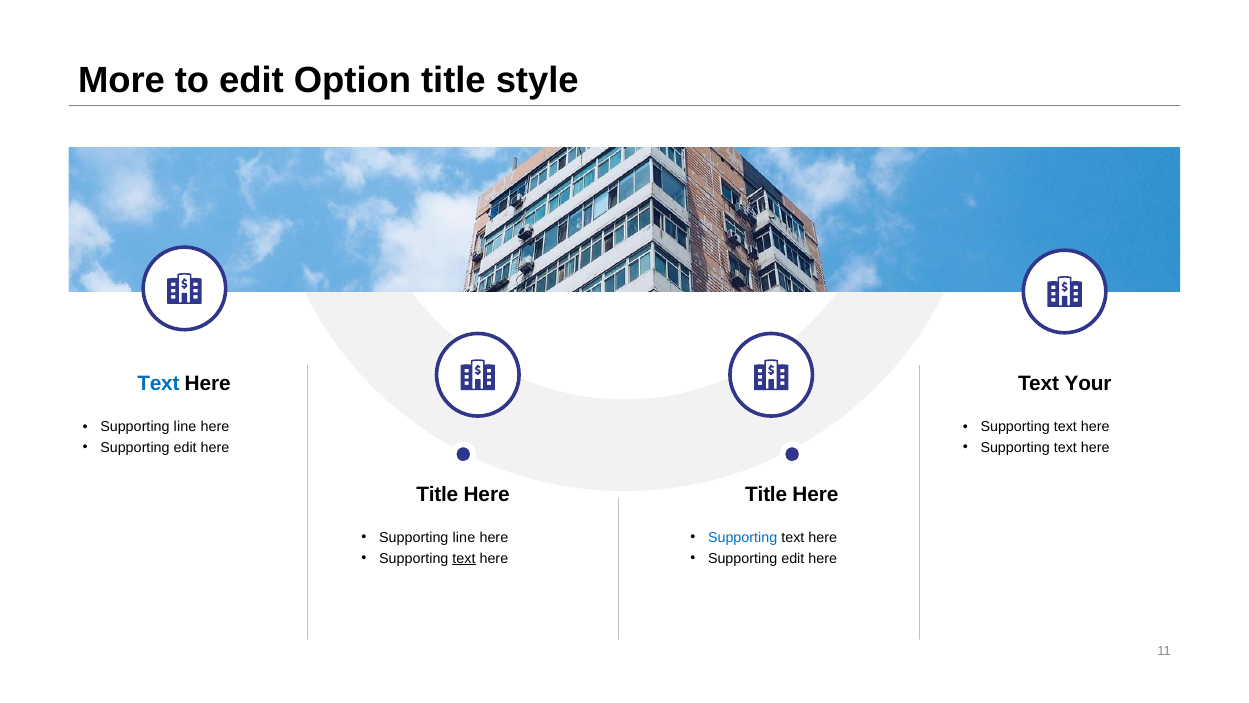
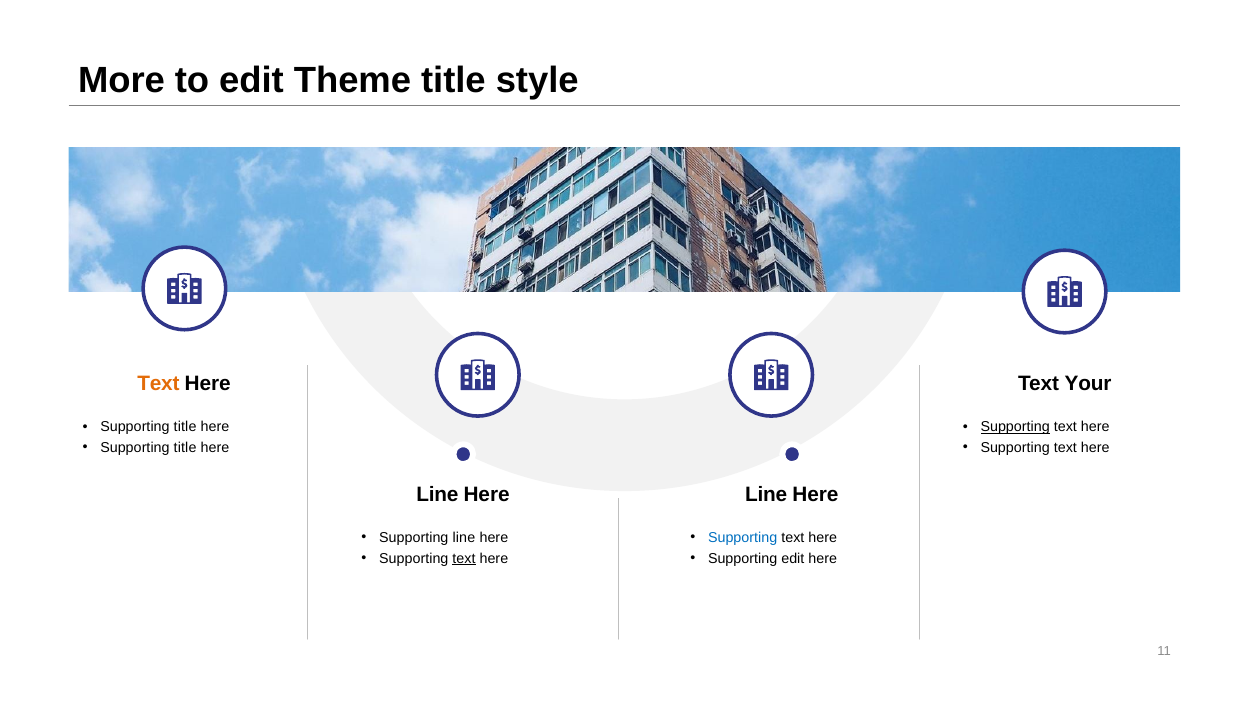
Option: Option -> Theme
Text at (158, 384) colour: blue -> orange
line at (185, 427): line -> title
Supporting at (1015, 427) underline: none -> present
edit at (185, 447): edit -> title
Title at (437, 494): Title -> Line
Title at (766, 494): Title -> Line
